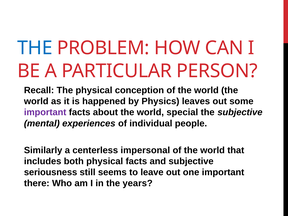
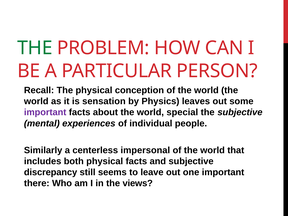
THE at (35, 48) colour: blue -> green
happened: happened -> sensation
seriousness: seriousness -> discrepancy
years: years -> views
